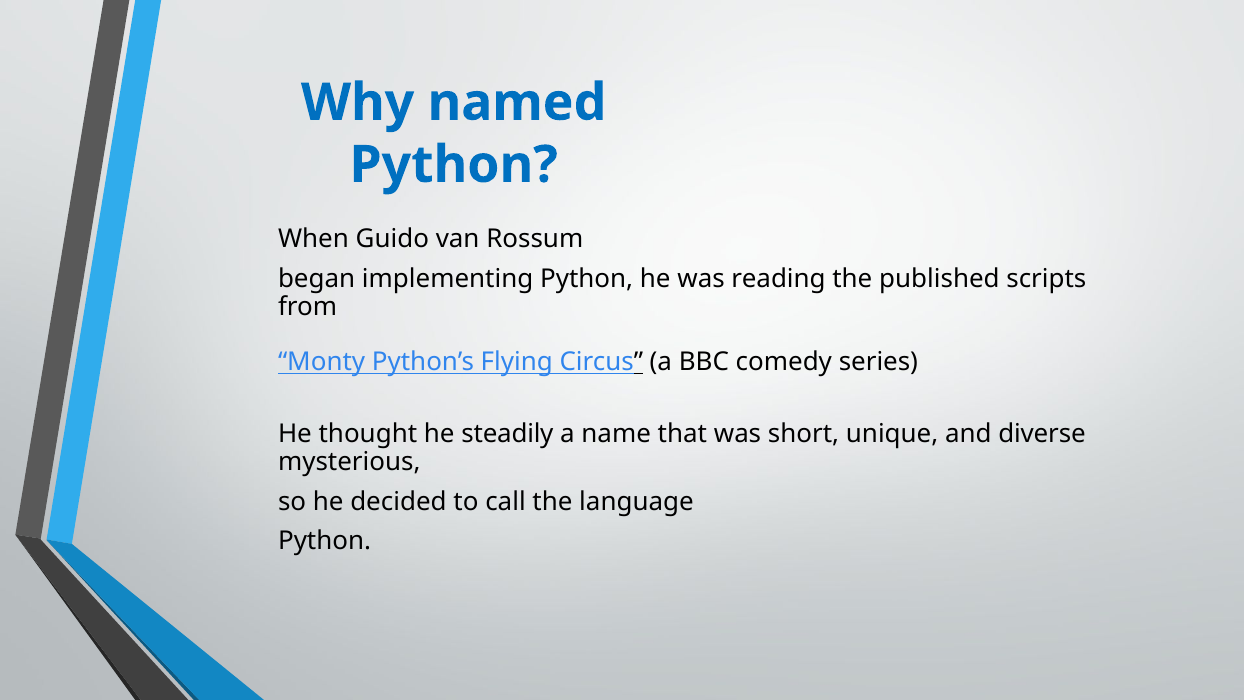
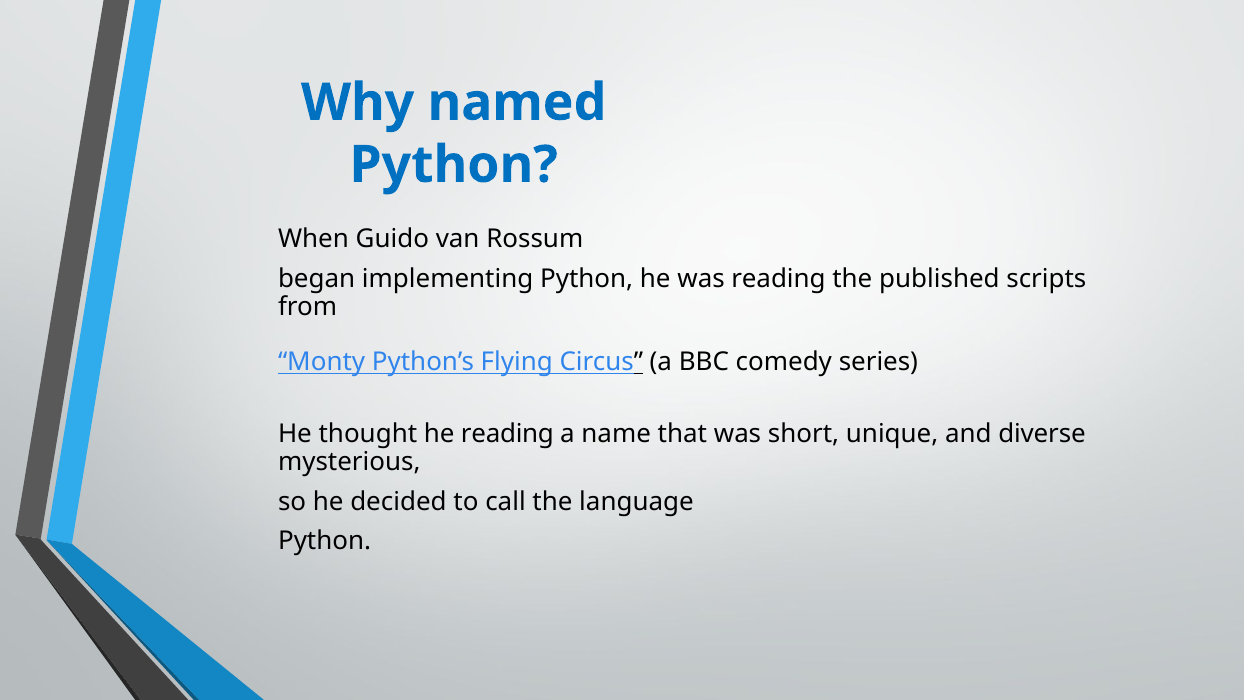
he steadily: steadily -> reading
